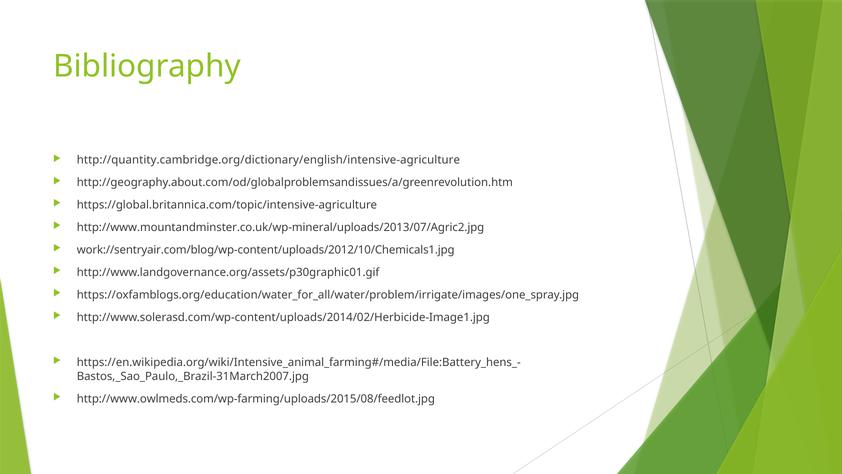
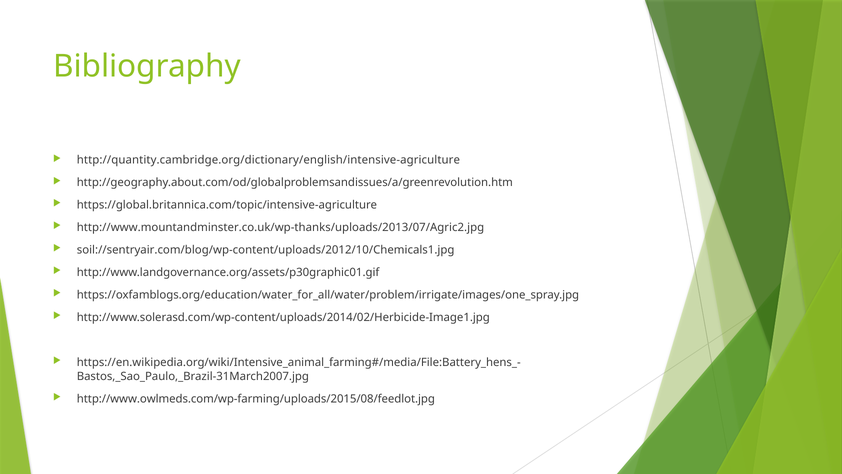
http://www.mountandminster.co.uk/wp-mineral/uploads/2013/07/Agric2.jpg: http://www.mountandminster.co.uk/wp-mineral/uploads/2013/07/Agric2.jpg -> http://www.mountandminster.co.uk/wp-thanks/uploads/2013/07/Agric2.jpg
work://sentryair.com/blog/wp-content/uploads/2012/10/Chemicals1.jpg: work://sentryair.com/blog/wp-content/uploads/2012/10/Chemicals1.jpg -> soil://sentryair.com/blog/wp-content/uploads/2012/10/Chemicals1.jpg
